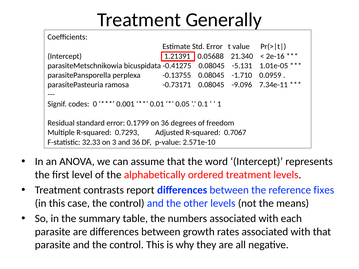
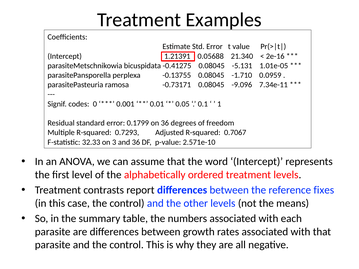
Generally: Generally -> Examples
